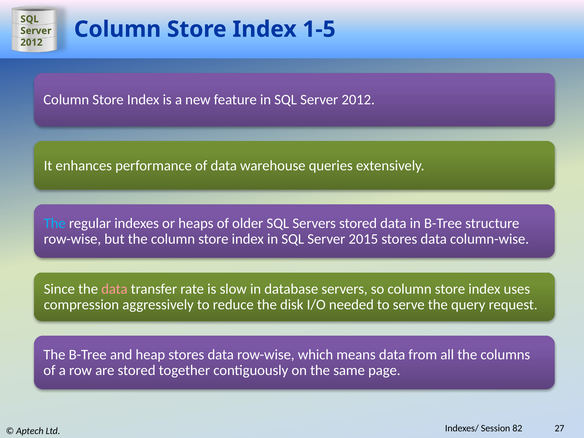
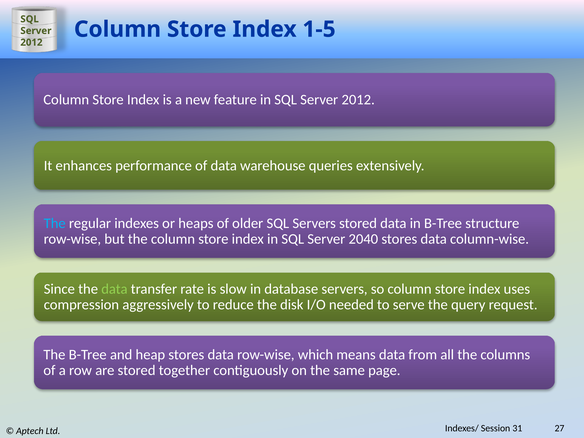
2015: 2015 -> 2040
data at (114, 289) colour: pink -> light green
82: 82 -> 31
